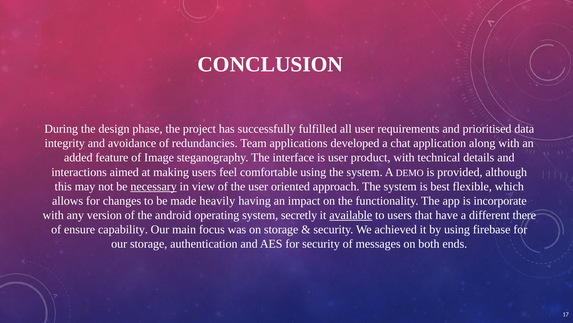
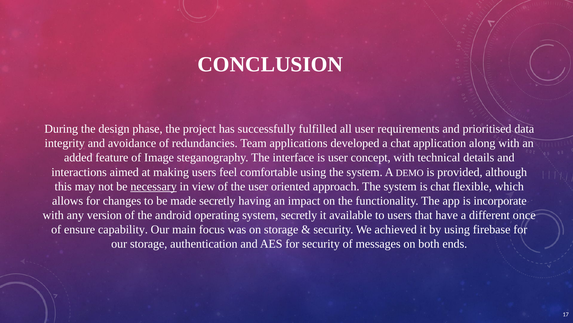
product: product -> concept
is best: best -> chat
made heavily: heavily -> secretly
available underline: present -> none
there: there -> once
